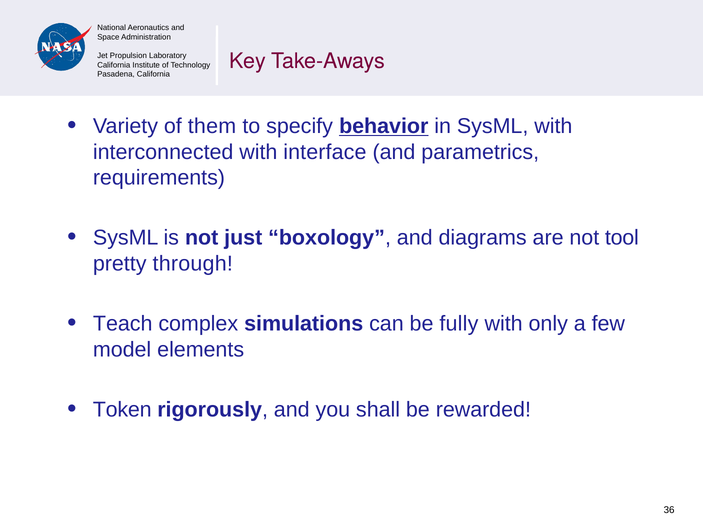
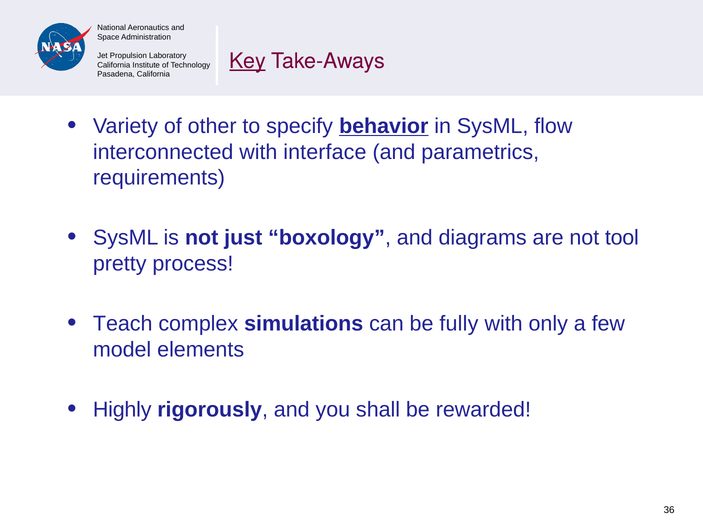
Key underline: none -> present
them: them -> other
SysML with: with -> flow
through: through -> process
Token: Token -> Highly
